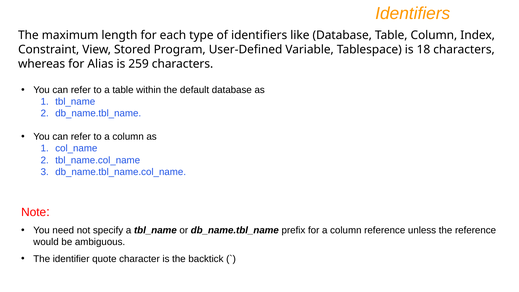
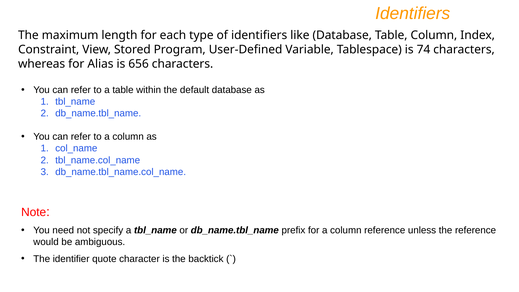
18: 18 -> 74
259: 259 -> 656
